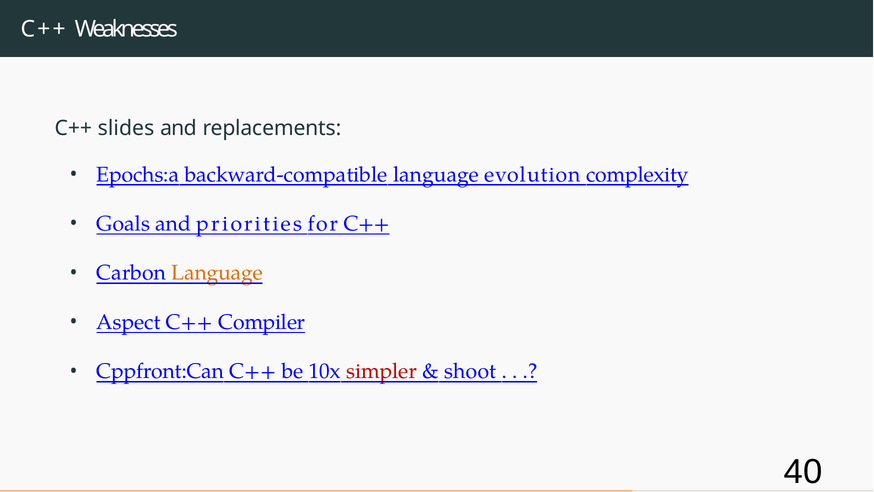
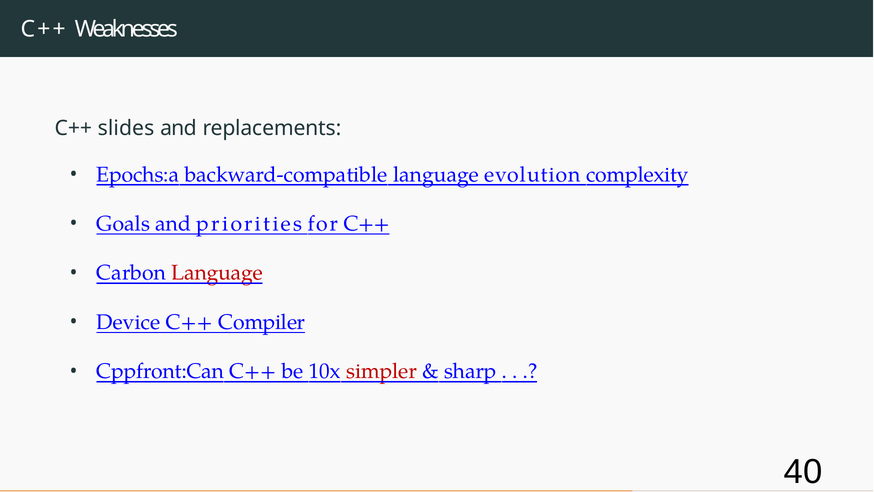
Language at (217, 273) colour: orange -> red
Aspect: Aspect -> Device
shoot: shoot -> sharp
